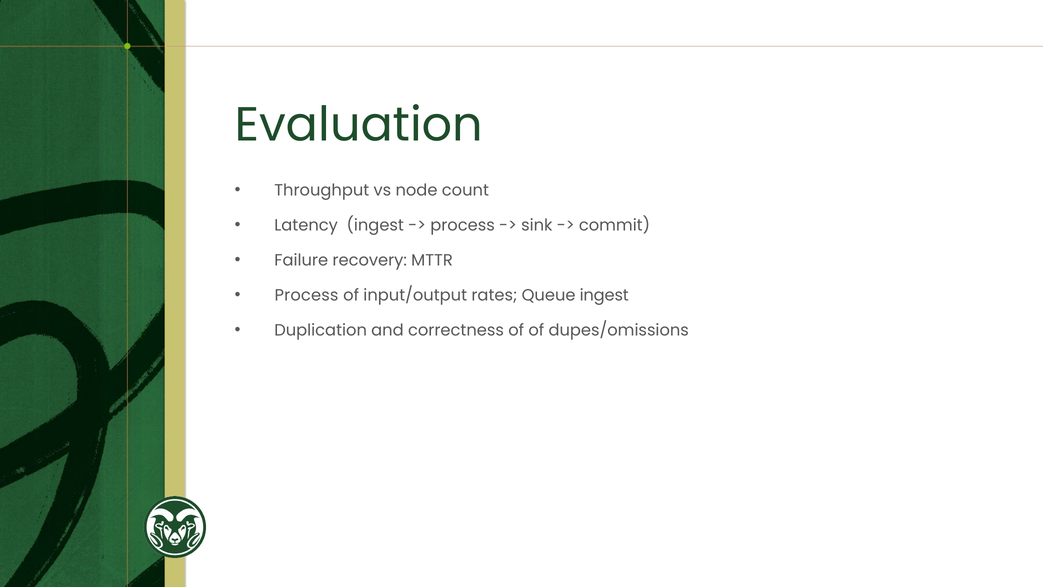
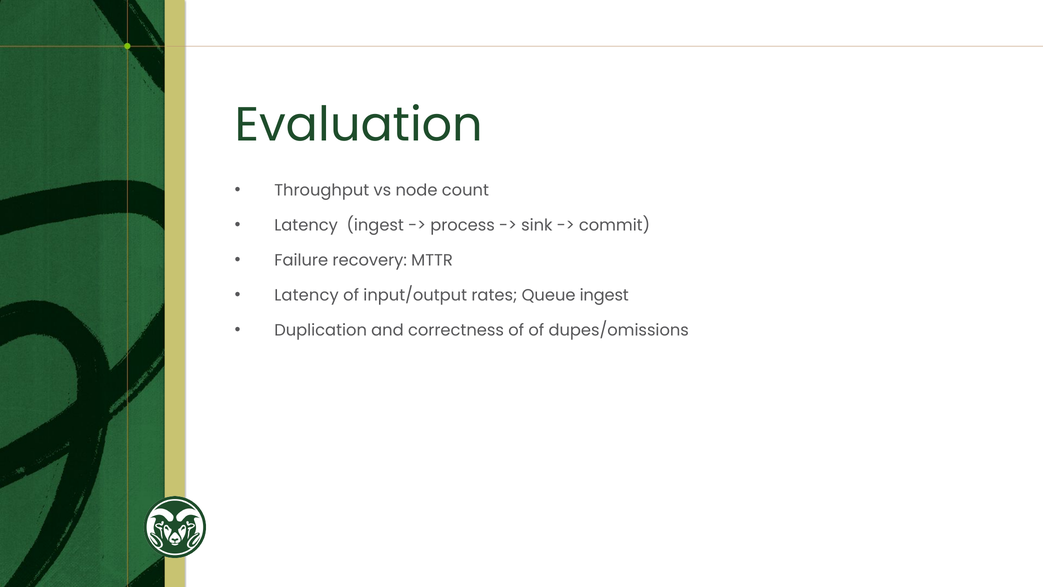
Process at (307, 295): Process -> Latency
